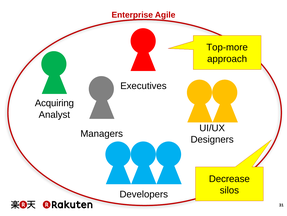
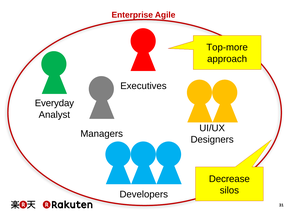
Acquiring: Acquiring -> Everyday
